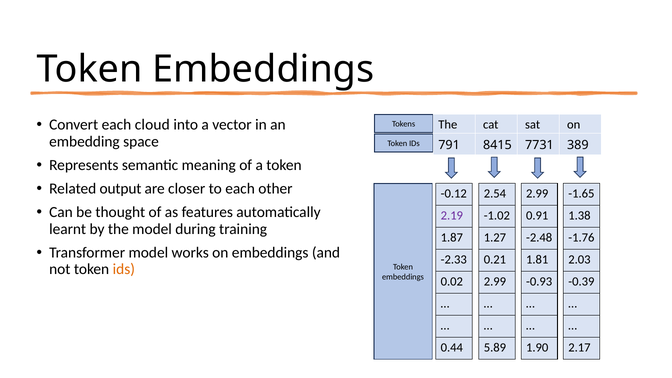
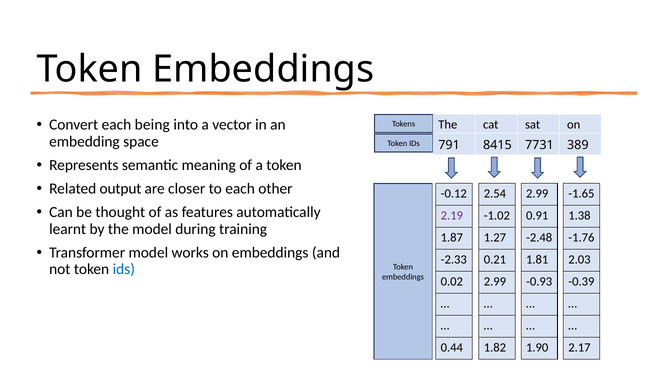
cloud: cloud -> being
ids at (124, 269) colour: orange -> blue
5.89: 5.89 -> 1.82
